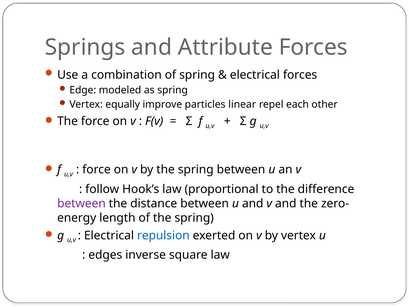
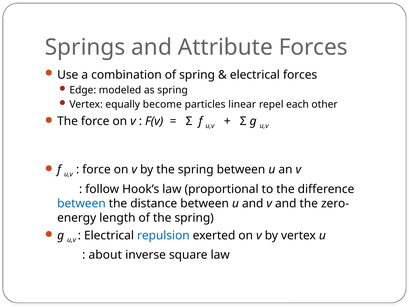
improve: improve -> become
between at (81, 203) colour: purple -> blue
edges: edges -> about
